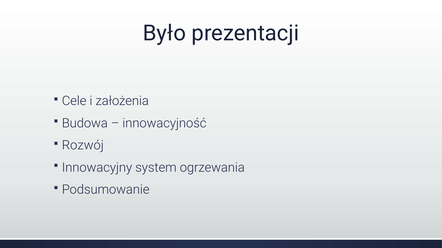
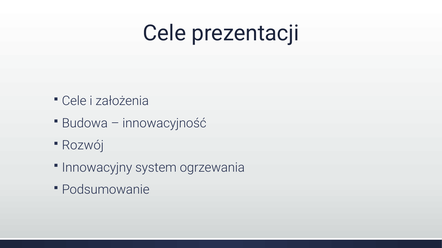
Było at (164, 33): Było -> Cele
